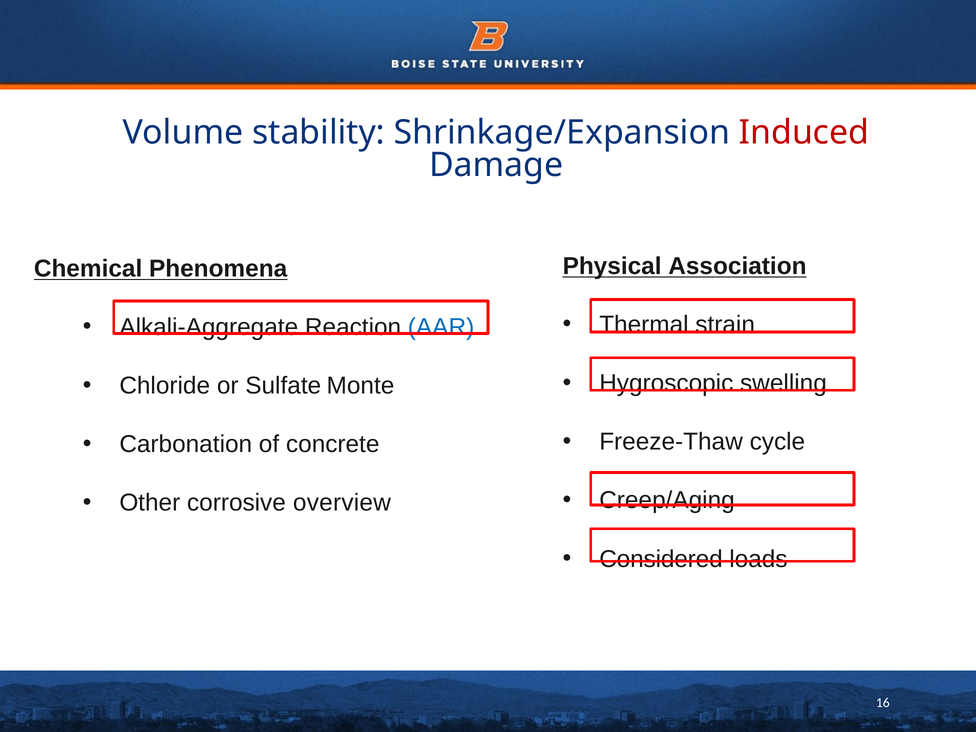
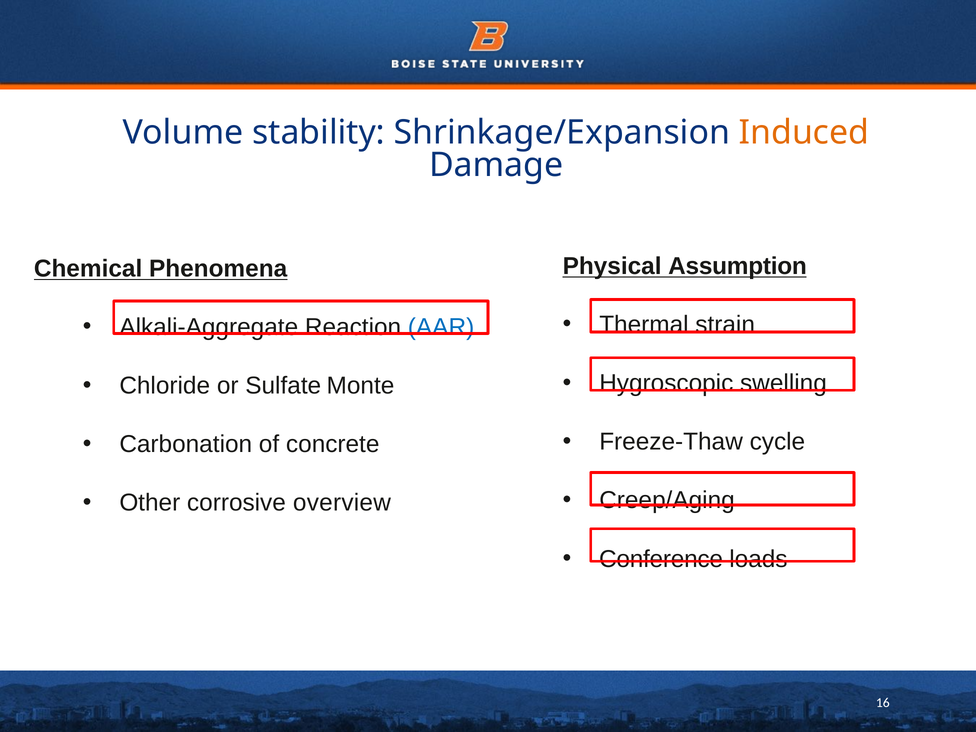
Induced colour: red -> orange
Association: Association -> Assumption
Considered: Considered -> Conference
